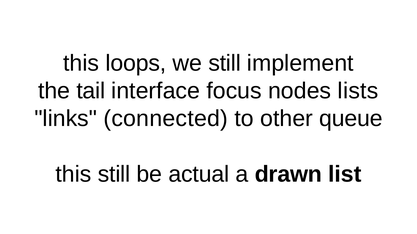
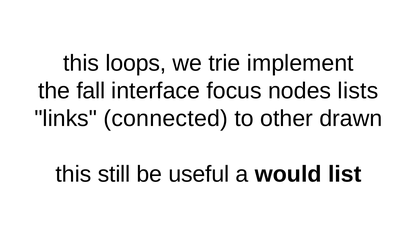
we still: still -> trie
tail: tail -> fall
queue: queue -> drawn
actual: actual -> useful
drawn: drawn -> would
